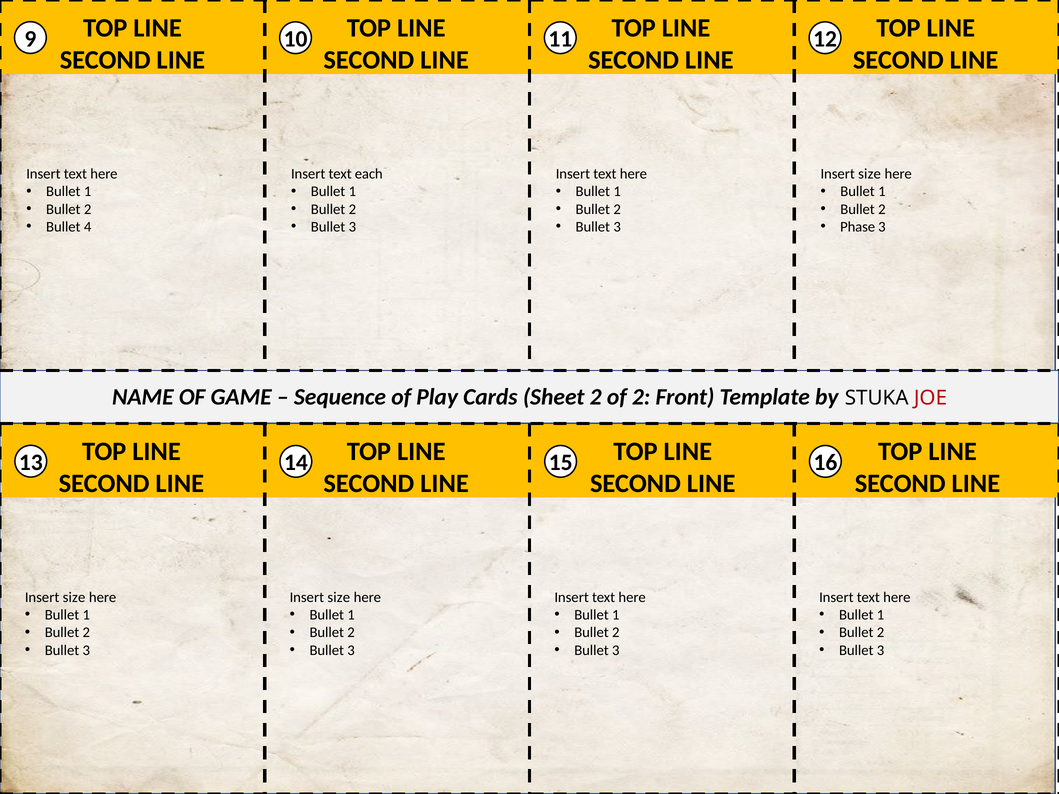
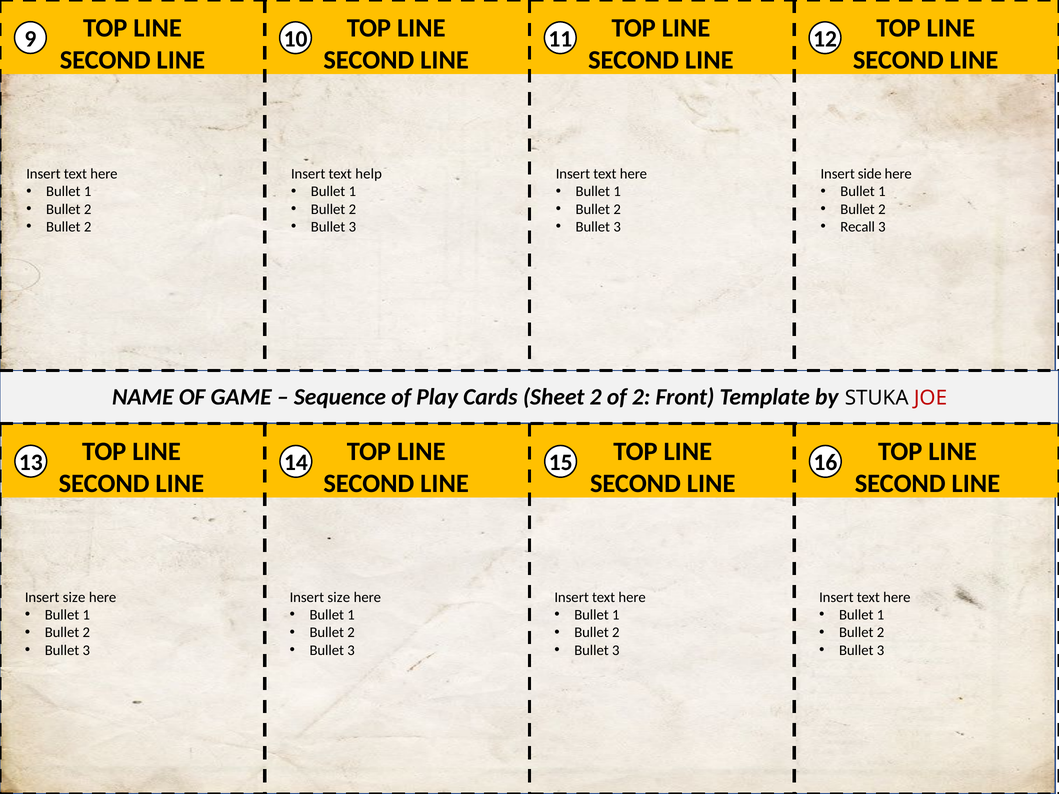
each: each -> help
size at (870, 174): size -> side
4 at (88, 227): 4 -> 2
Phase: Phase -> Recall
